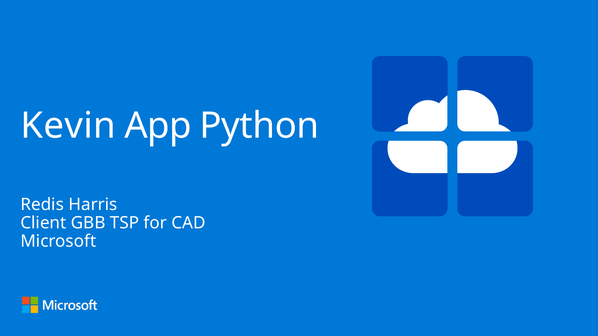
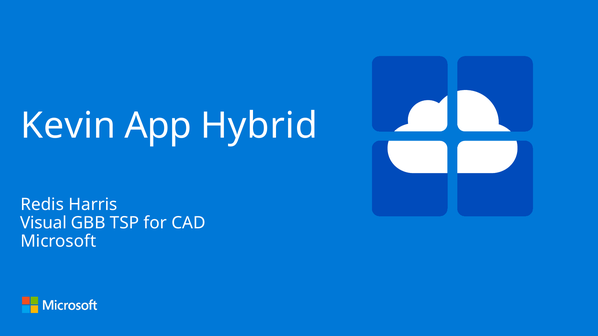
Python: Python -> Hybrid
Client: Client -> Visual
